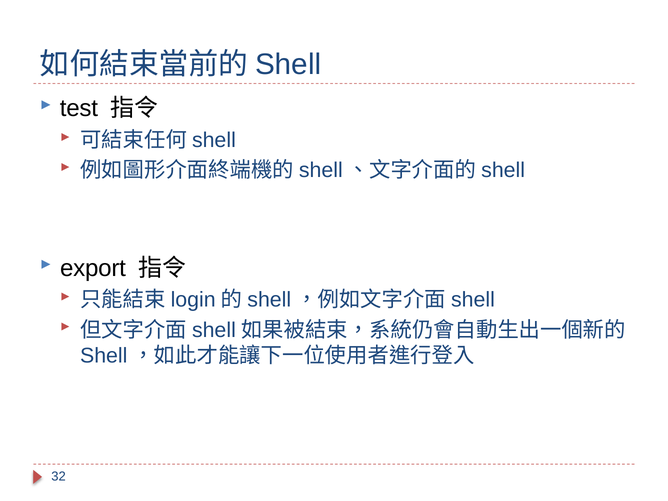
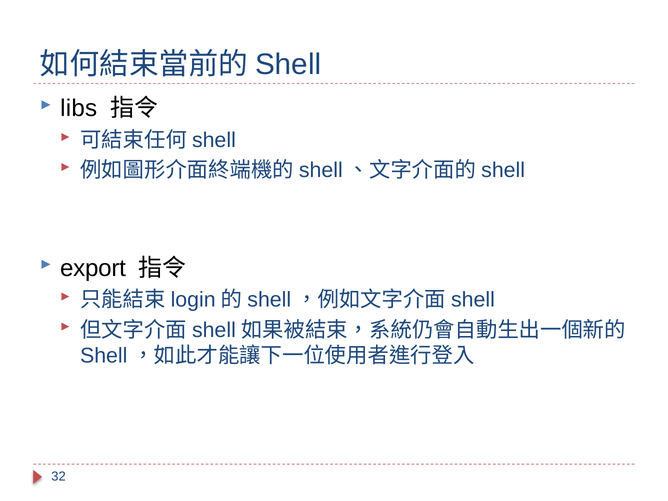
test: test -> libs
